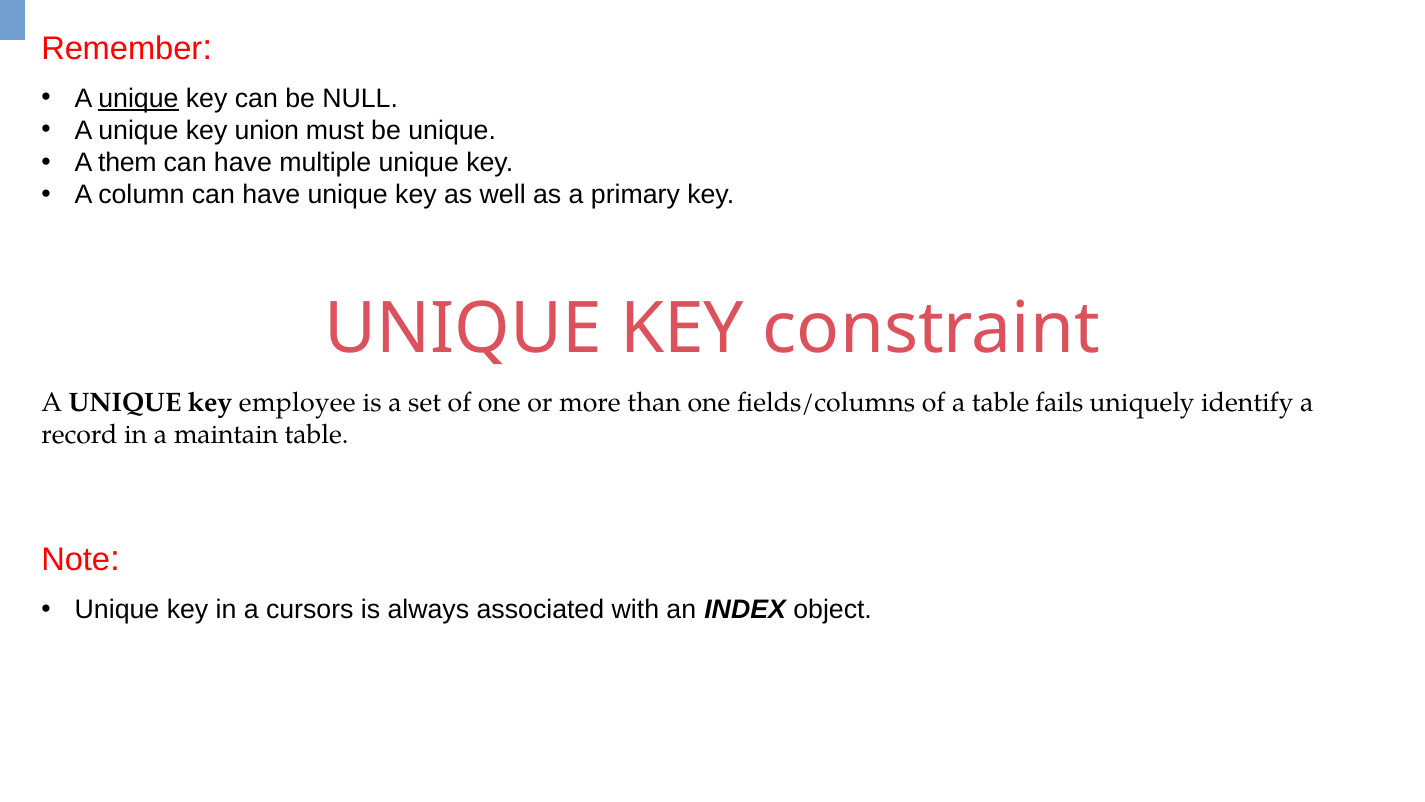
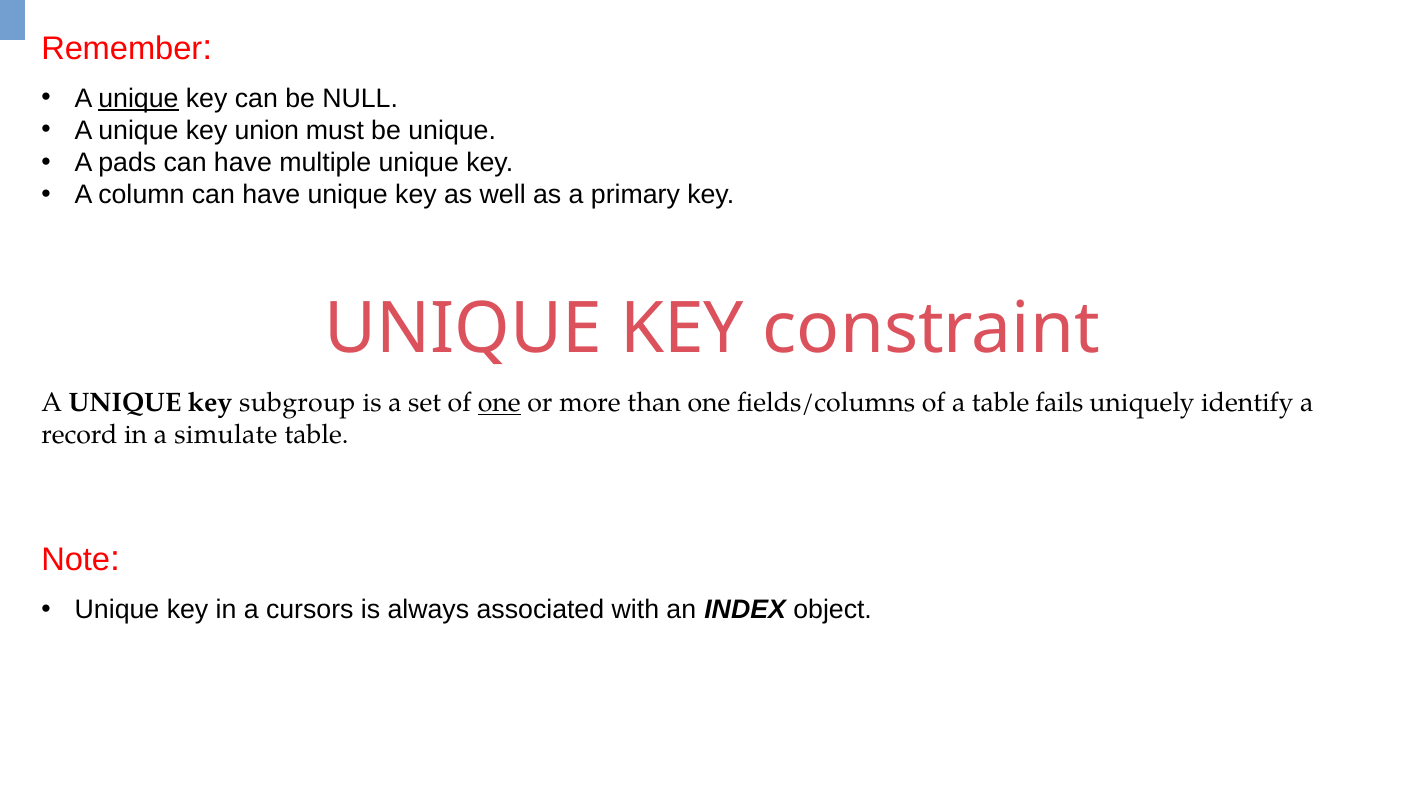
them: them -> pads
employee: employee -> subgroup
one at (499, 403) underline: none -> present
maintain: maintain -> simulate
